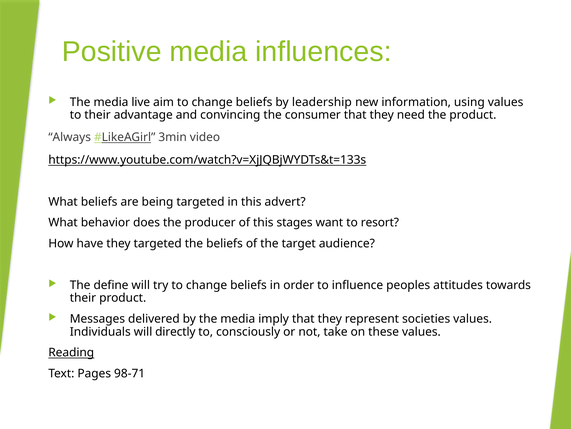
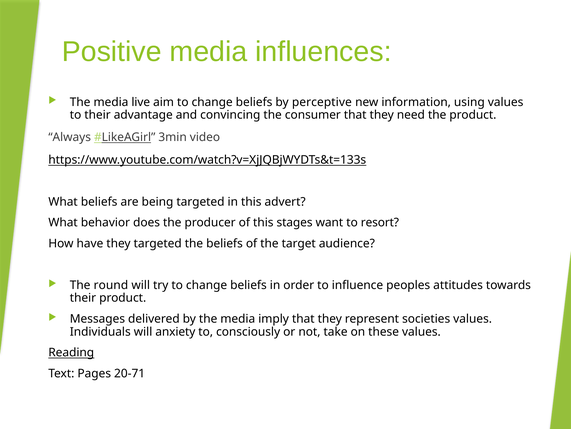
leadership: leadership -> perceptive
define: define -> round
directly: directly -> anxiety
98-71: 98-71 -> 20-71
